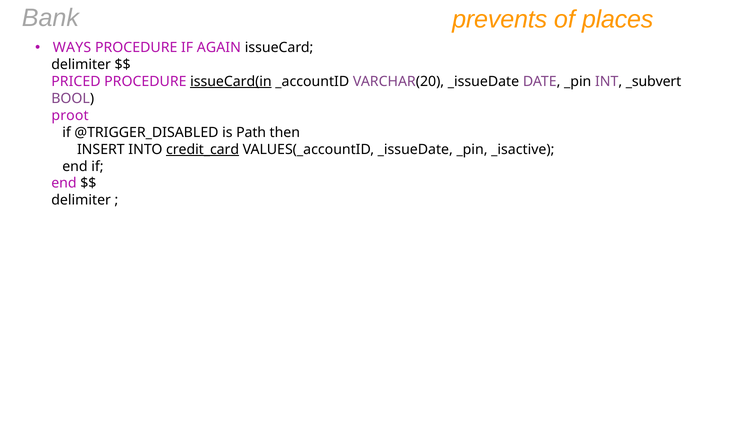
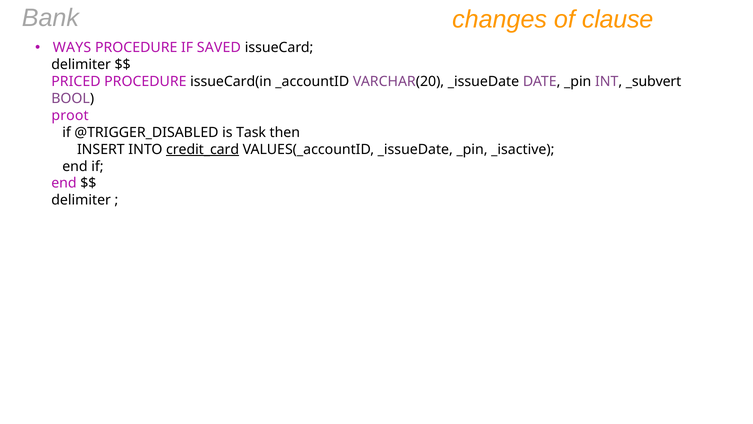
prevents: prevents -> changes
places: places -> clause
AGAIN: AGAIN -> SAVED
issueCard(in underline: present -> none
Path: Path -> Task
